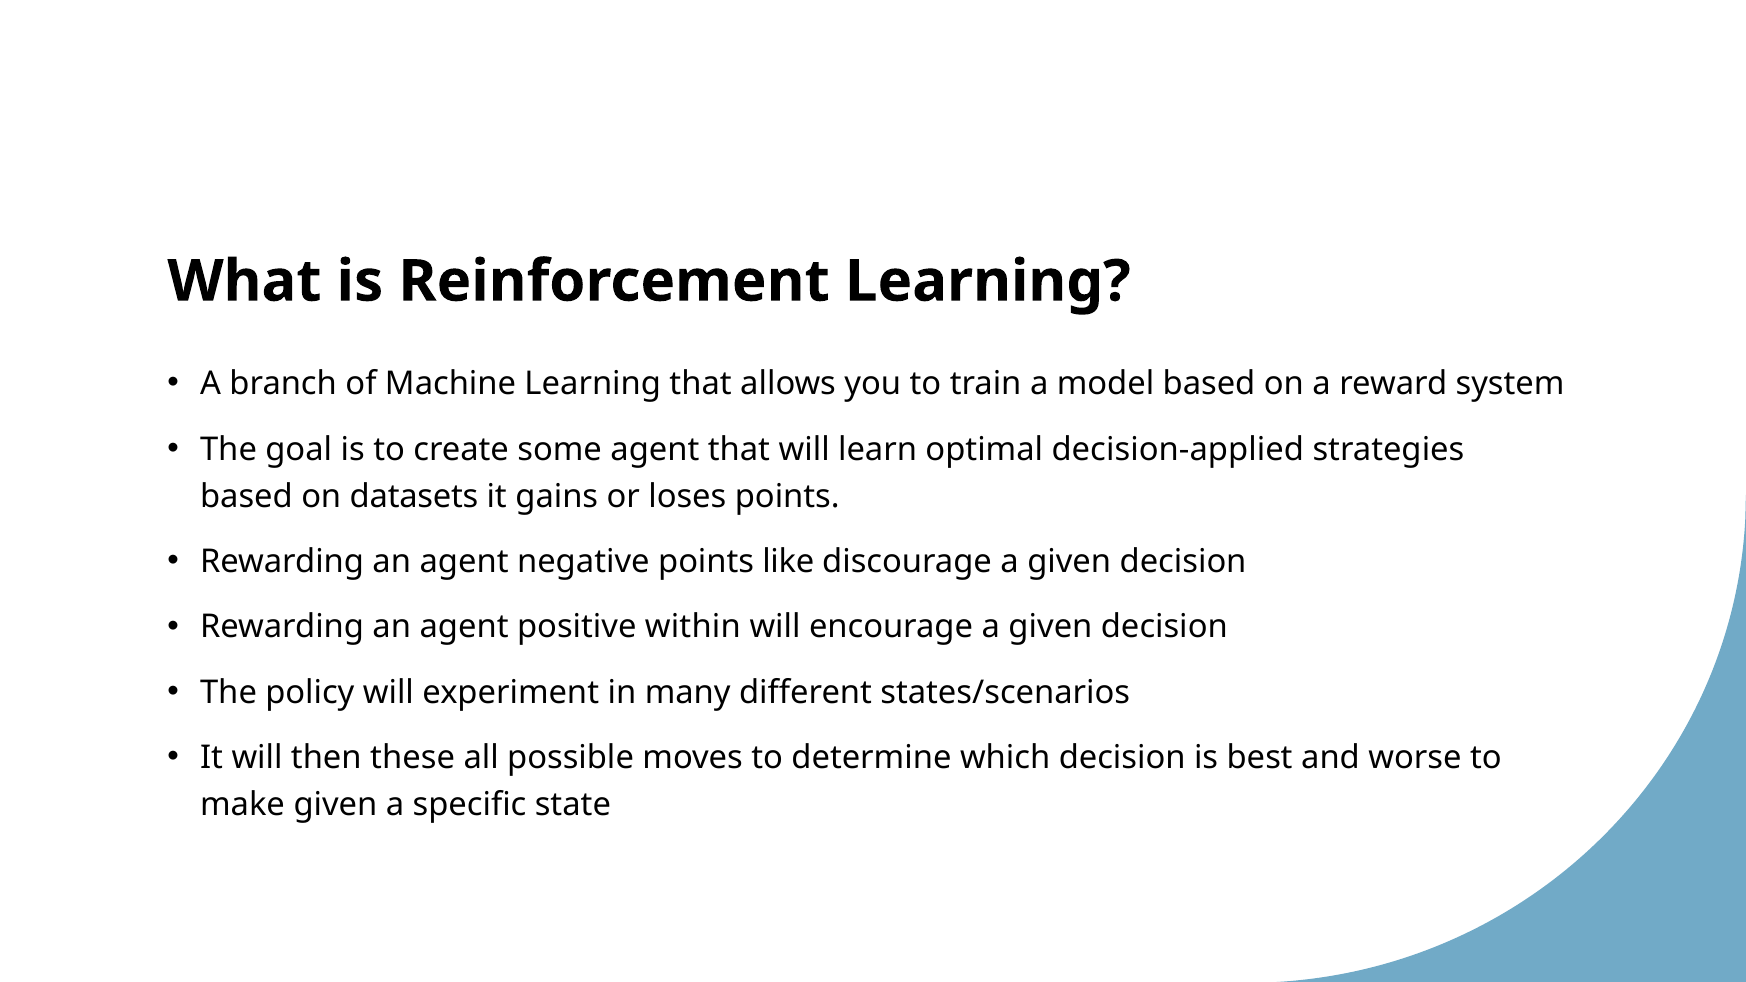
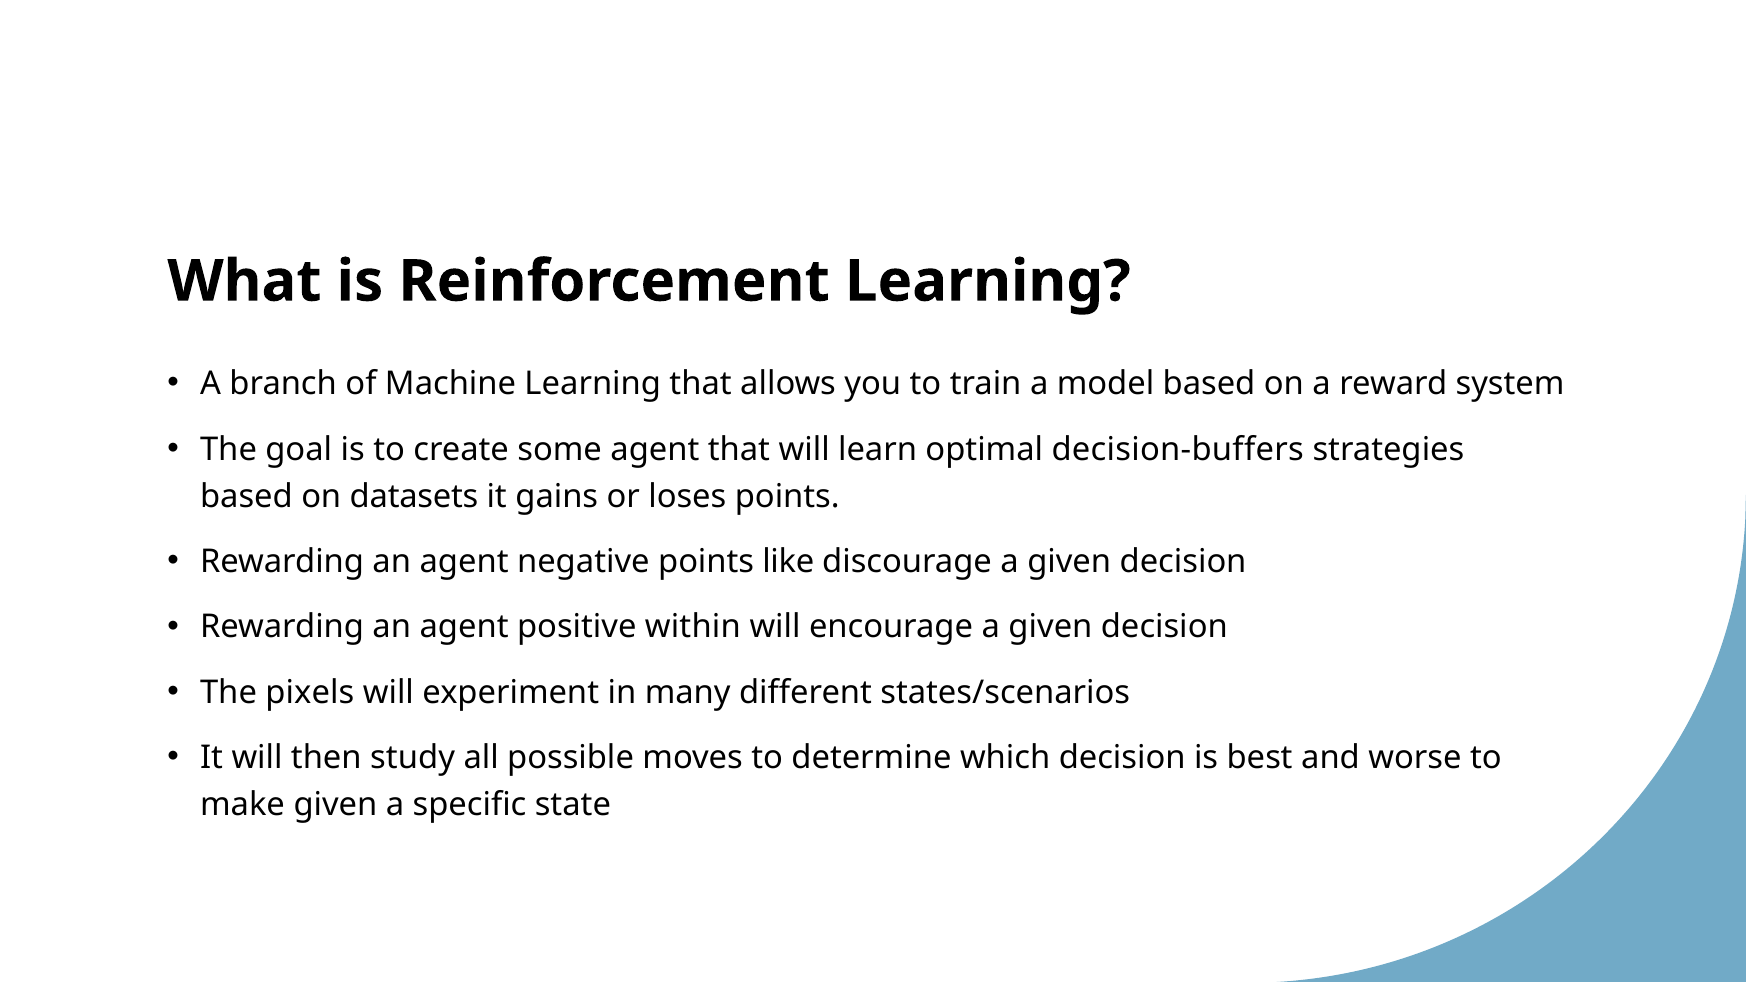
decision-applied: decision-applied -> decision-buffers
policy: policy -> pixels
these: these -> study
